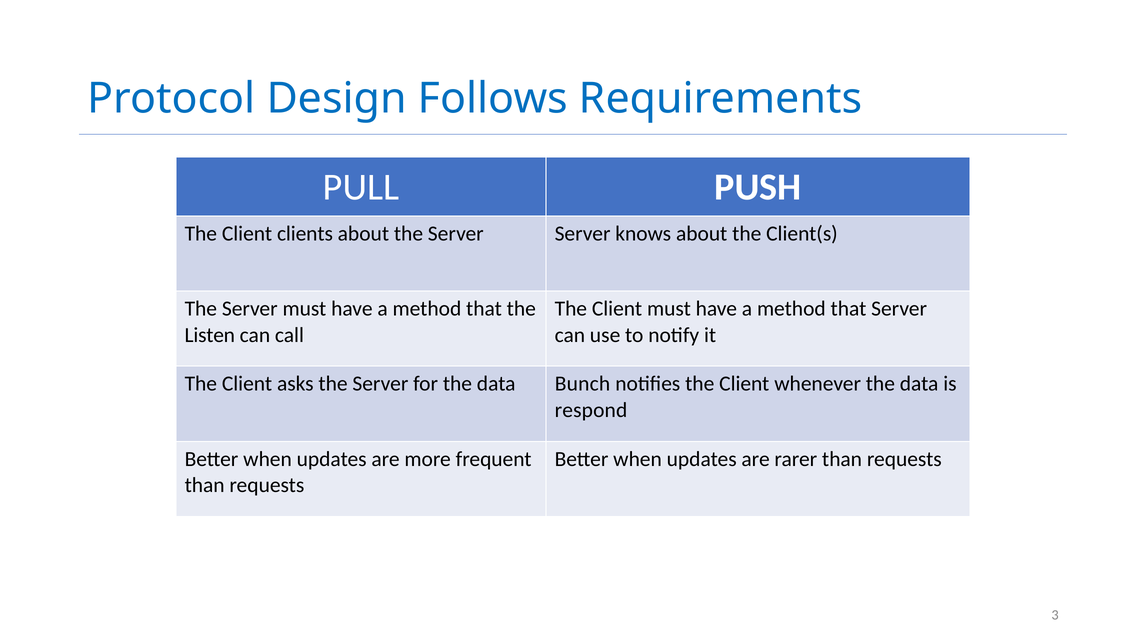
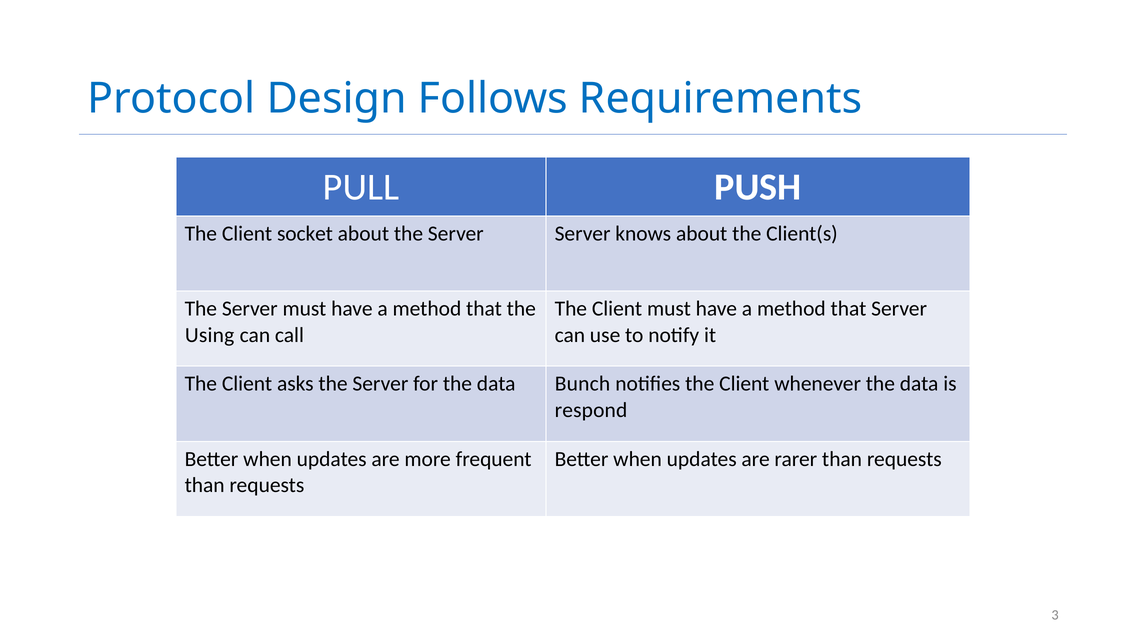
clients: clients -> socket
Listen: Listen -> Using
